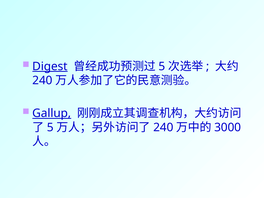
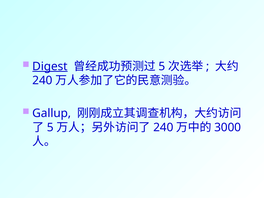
Gallup underline: present -> none
